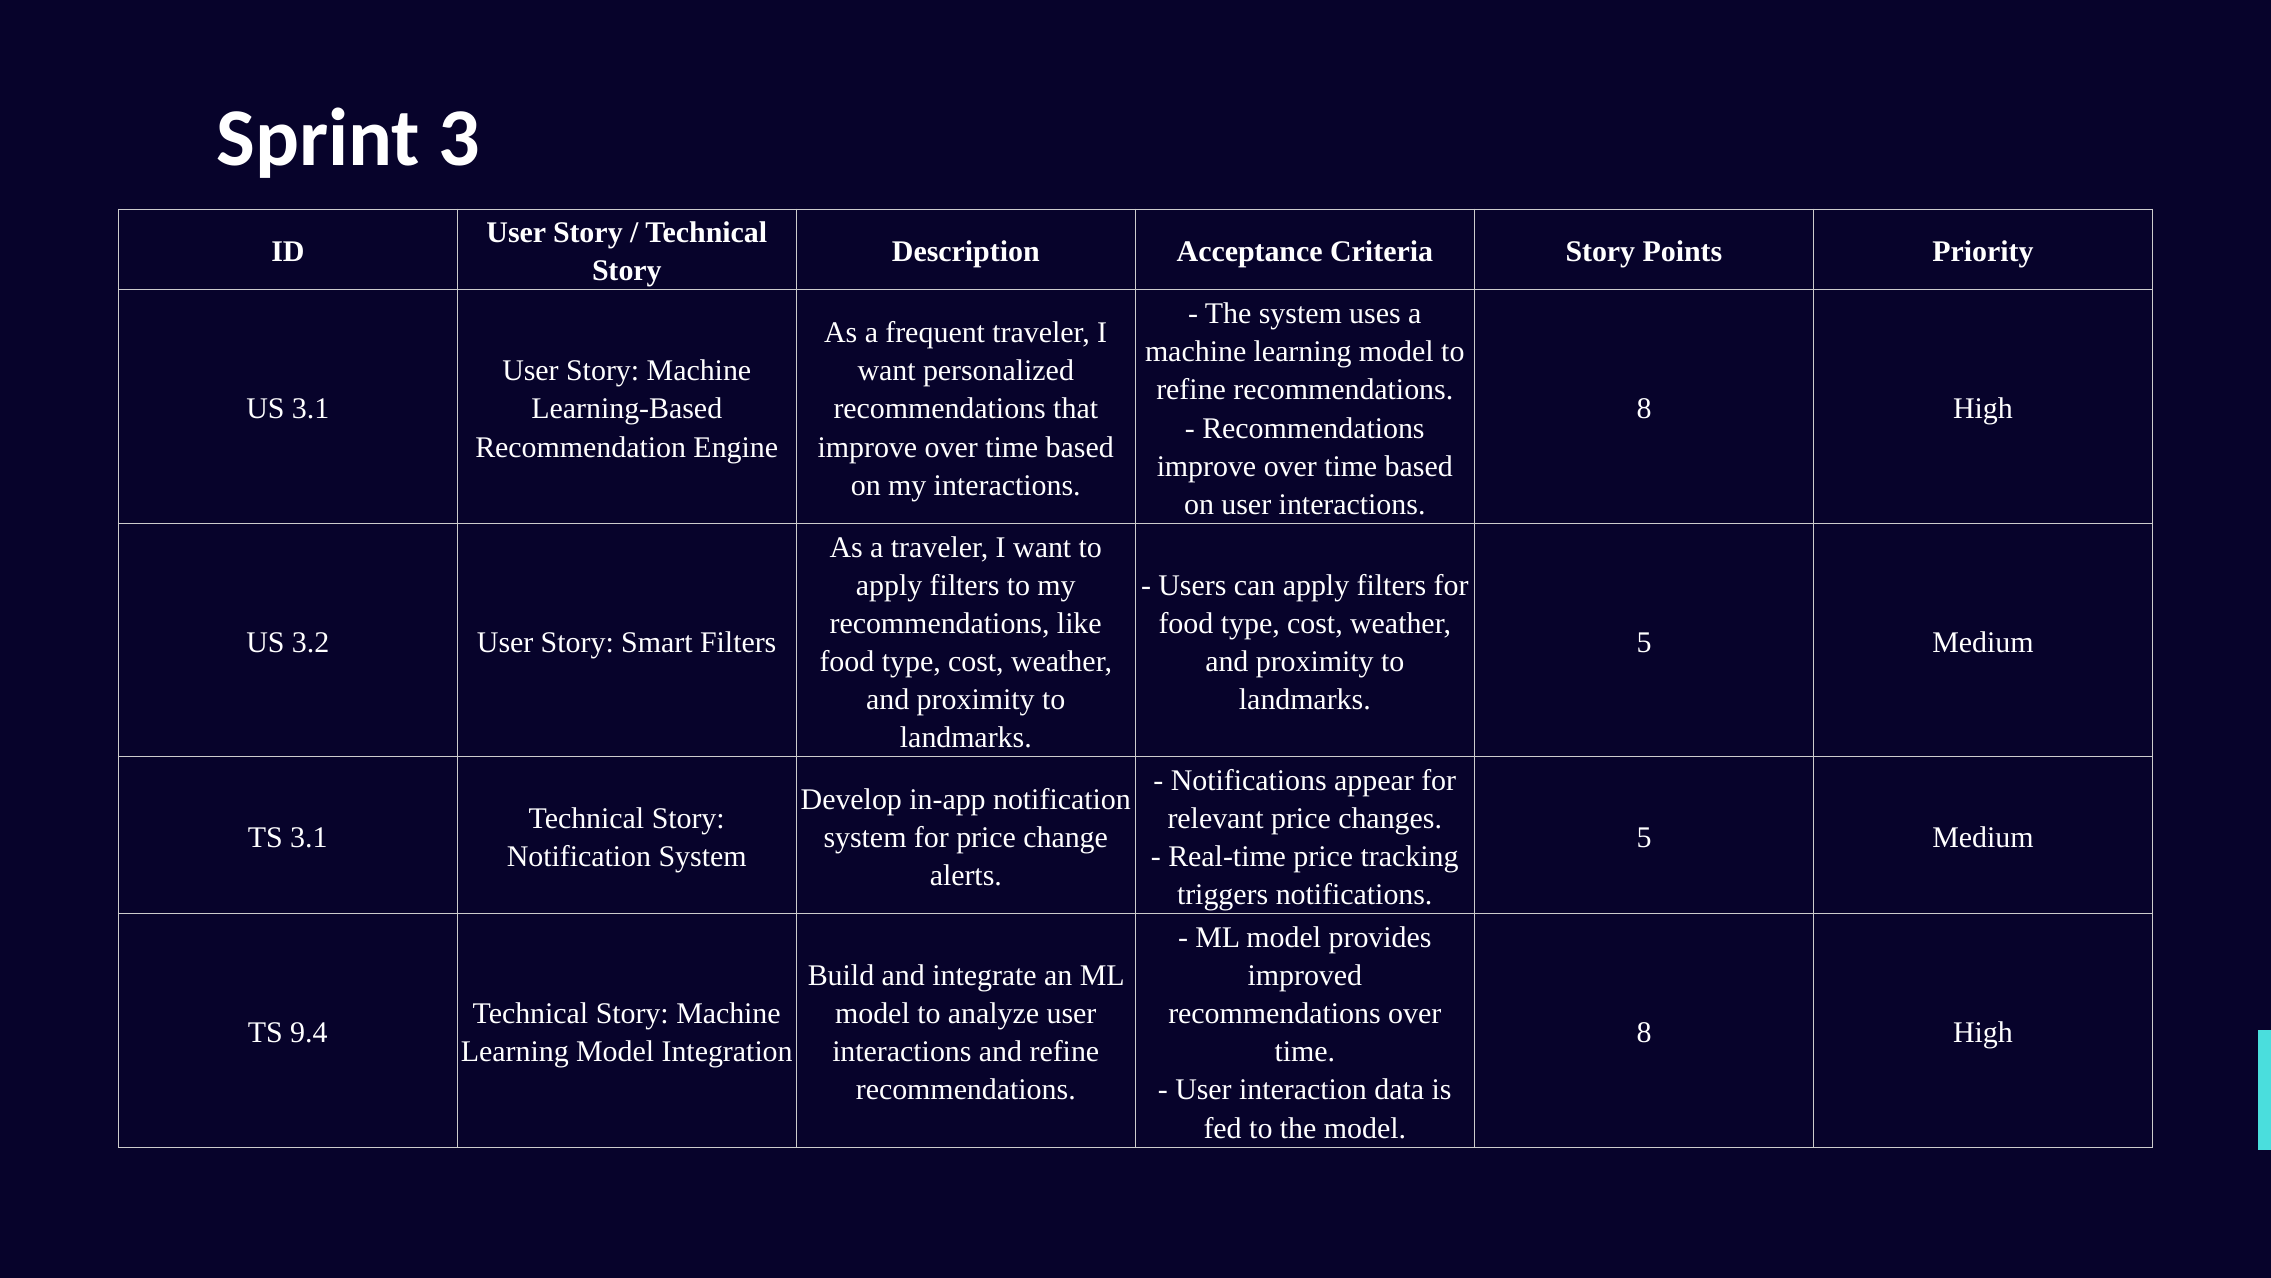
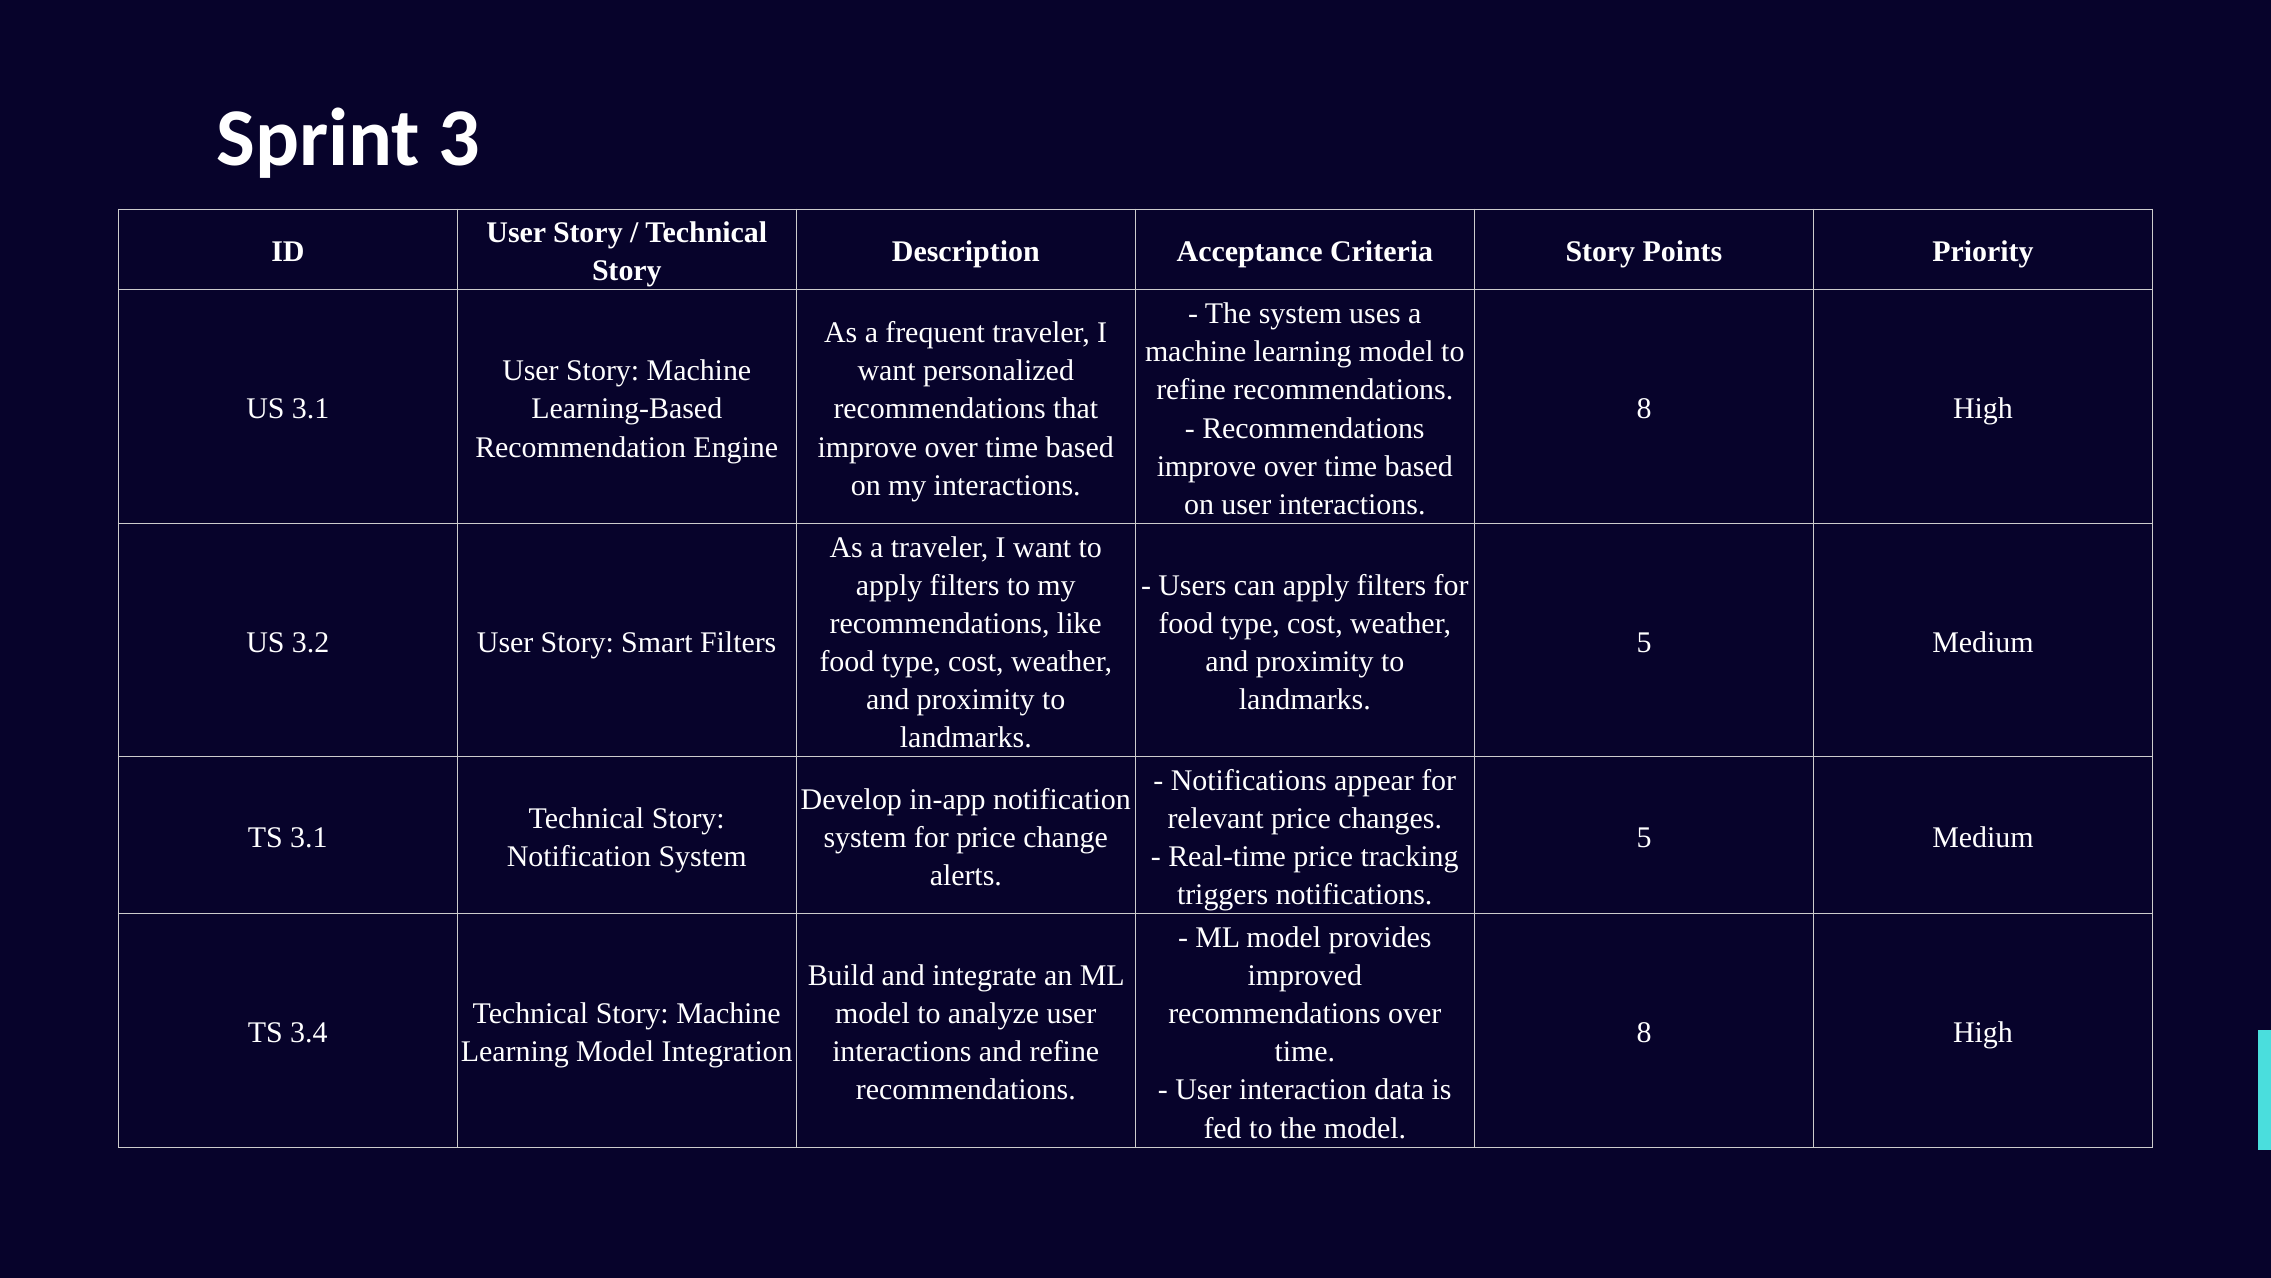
9.4: 9.4 -> 3.4
